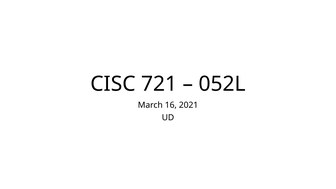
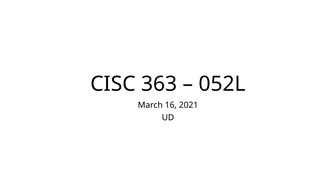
721: 721 -> 363
